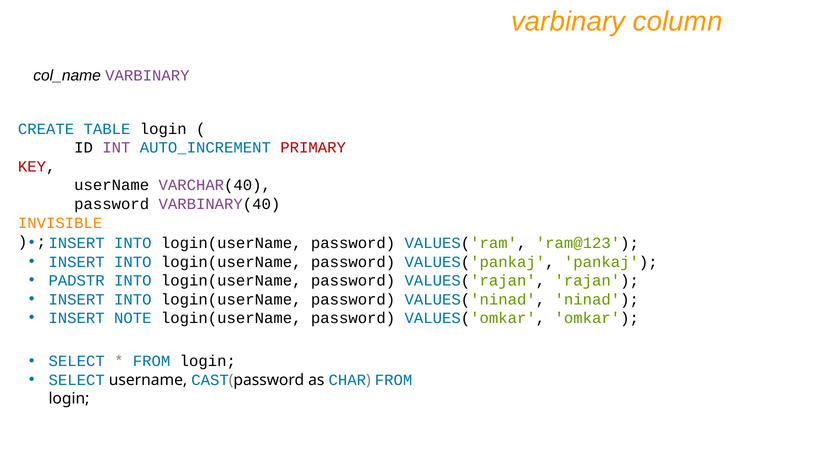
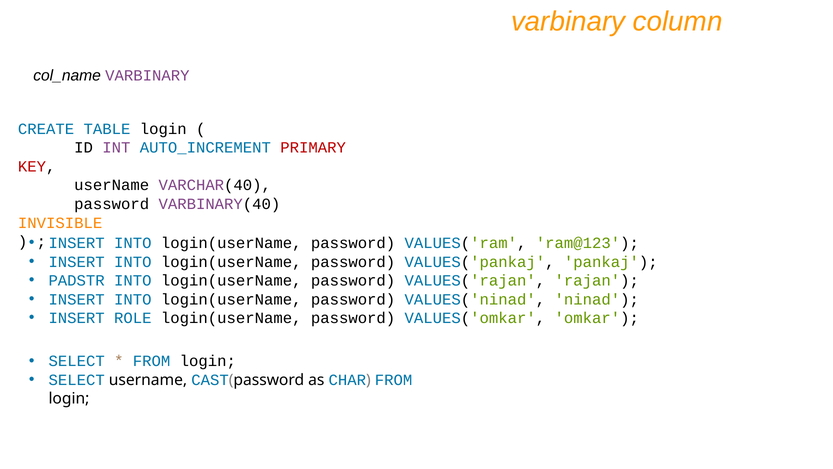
NOTE: NOTE -> ROLE
